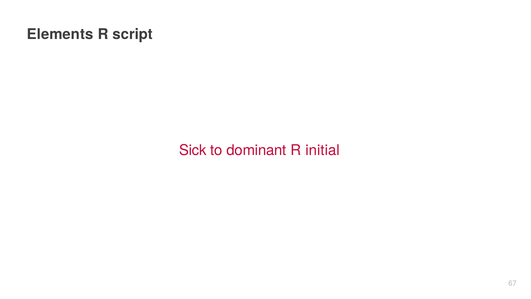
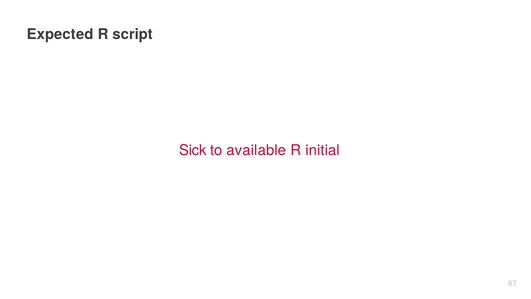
Elements: Elements -> Expected
dominant: dominant -> available
